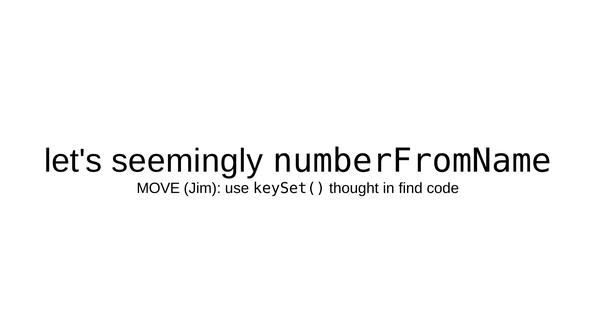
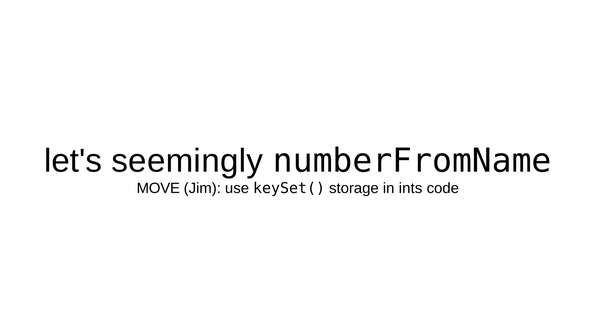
thought: thought -> storage
find: find -> ints
